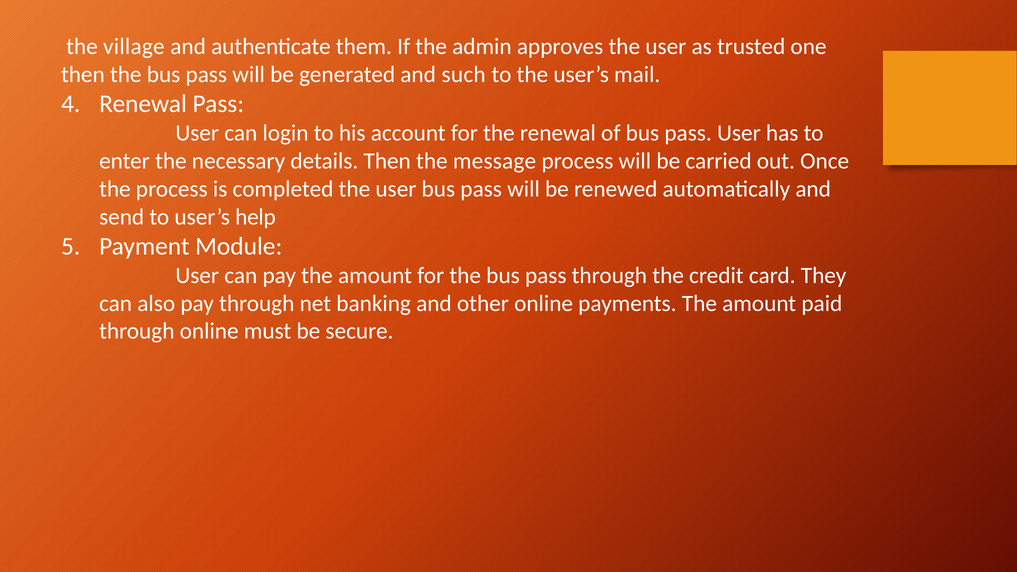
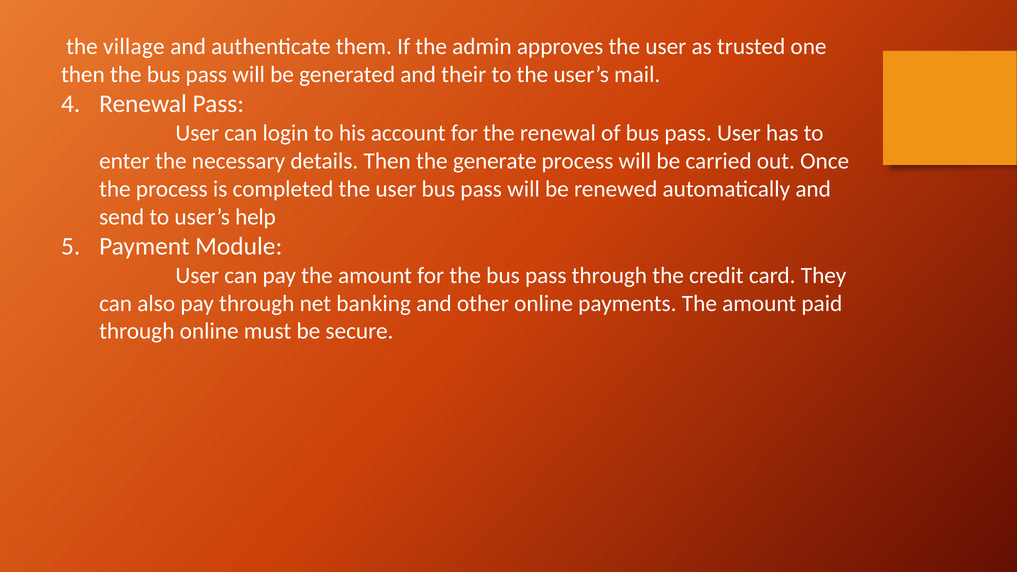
such: such -> their
message: message -> generate
